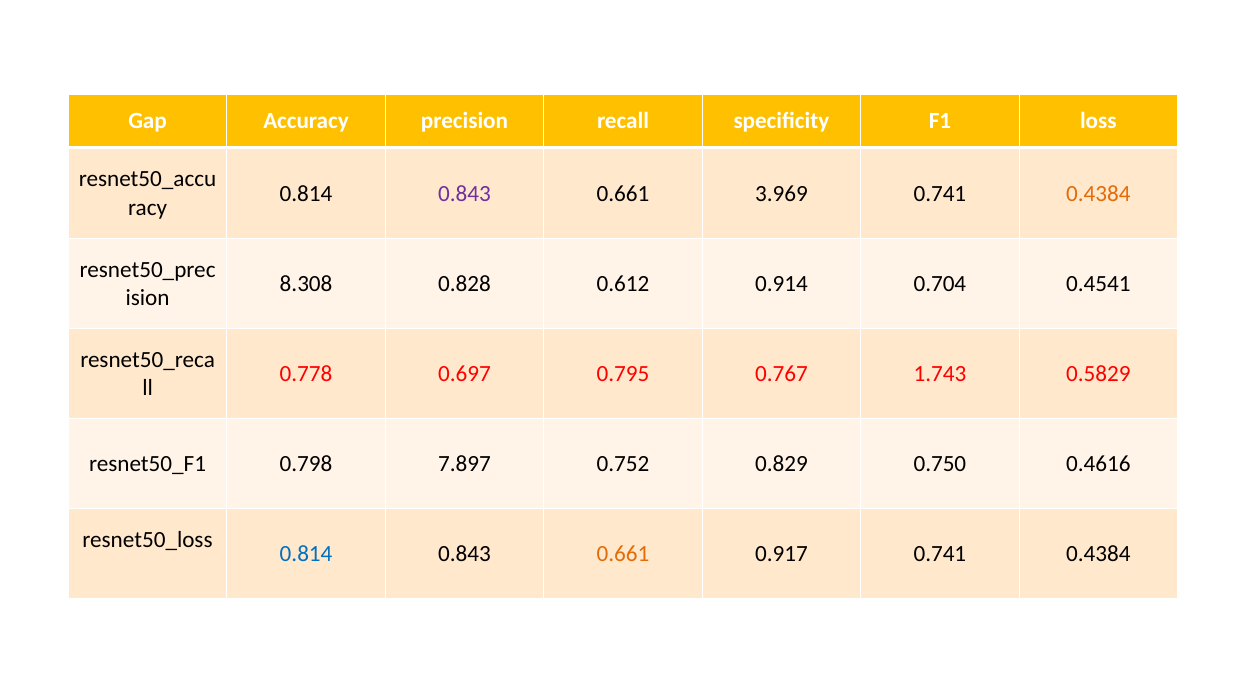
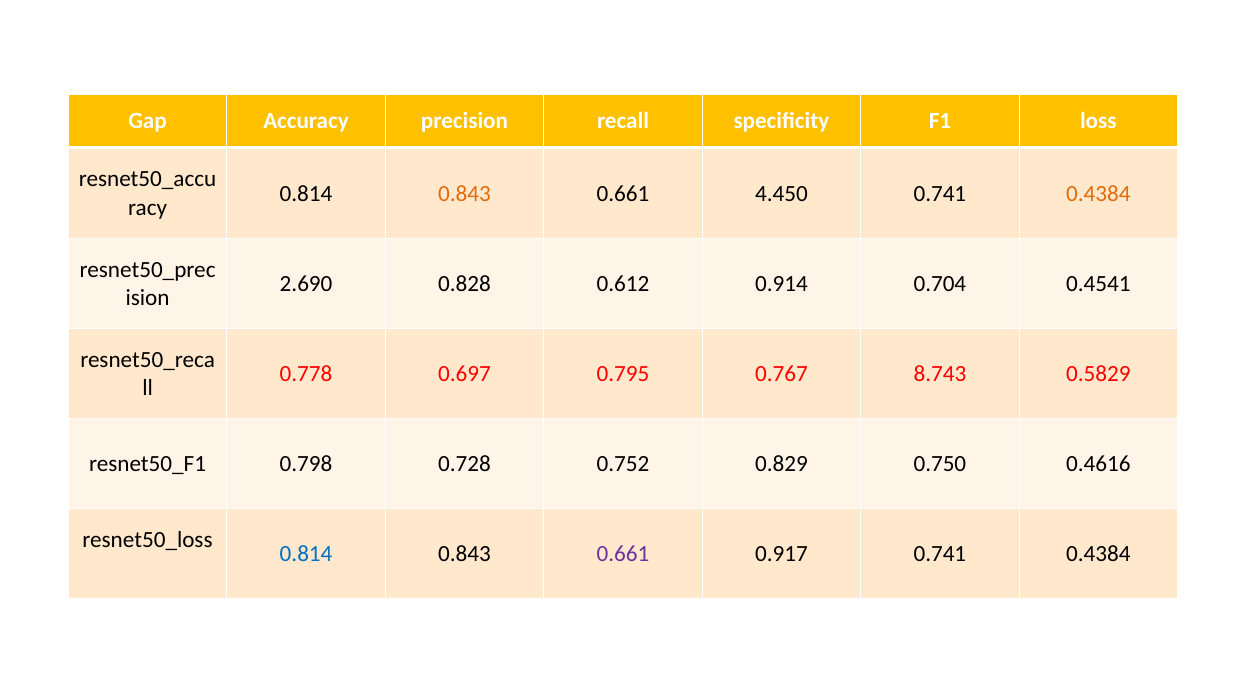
0.843 at (465, 193) colour: purple -> orange
3.969: 3.969 -> 4.450
8.308: 8.308 -> 2.690
1.743: 1.743 -> 8.743
7.897: 7.897 -> 0.728
0.661 at (623, 554) colour: orange -> purple
